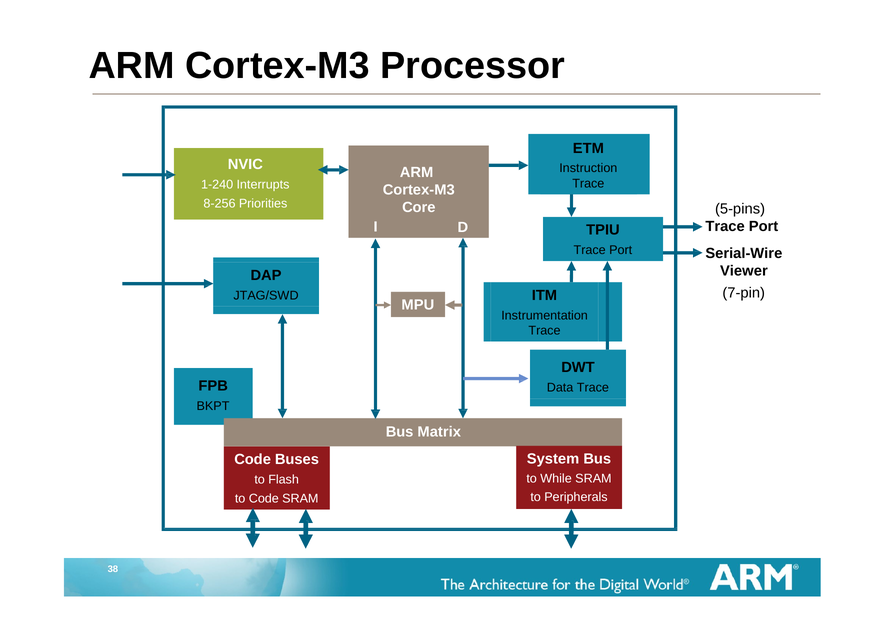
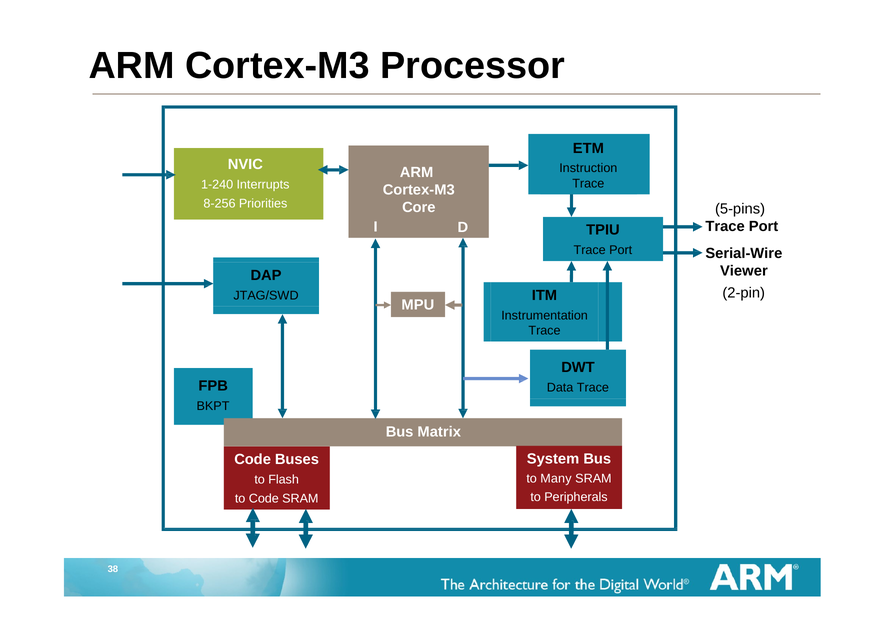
7-pin: 7-pin -> 2-pin
While: While -> Many
